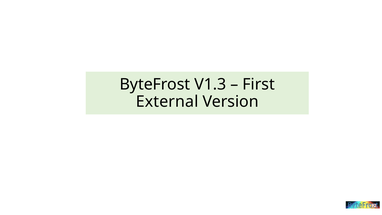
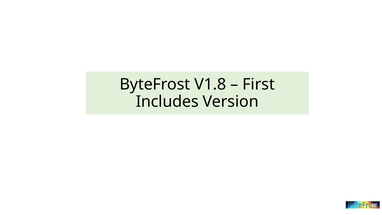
V1.3: V1.3 -> V1.8
External: External -> Includes
